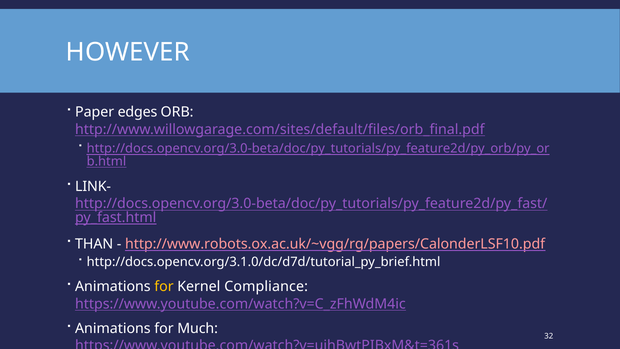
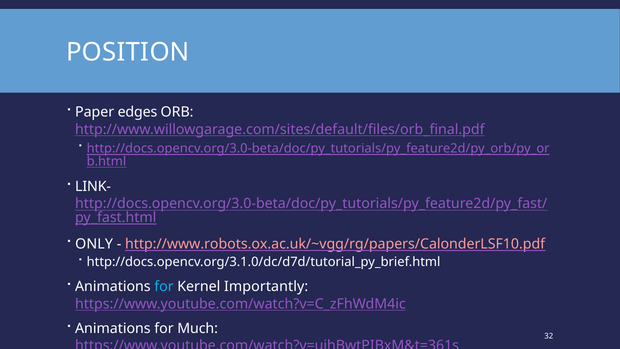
HOWEVER: HOWEVER -> POSITION
THAN: THAN -> ONLY
for at (164, 287) colour: yellow -> light blue
Compliance: Compliance -> Importantly
